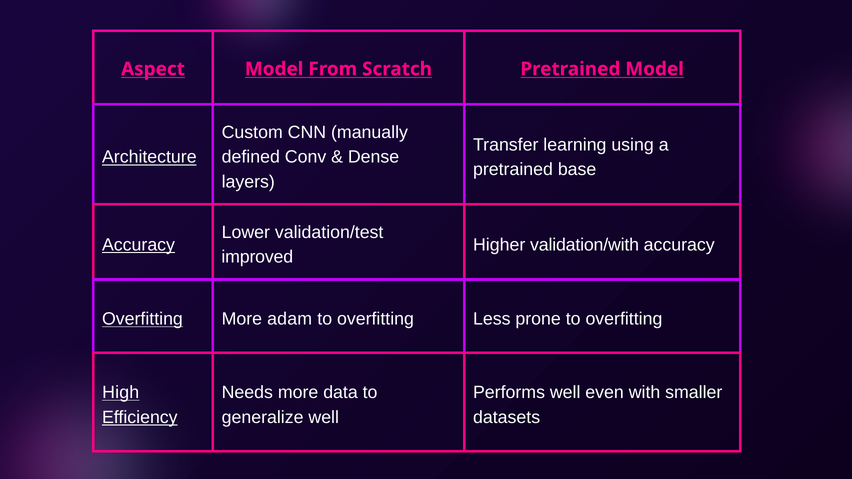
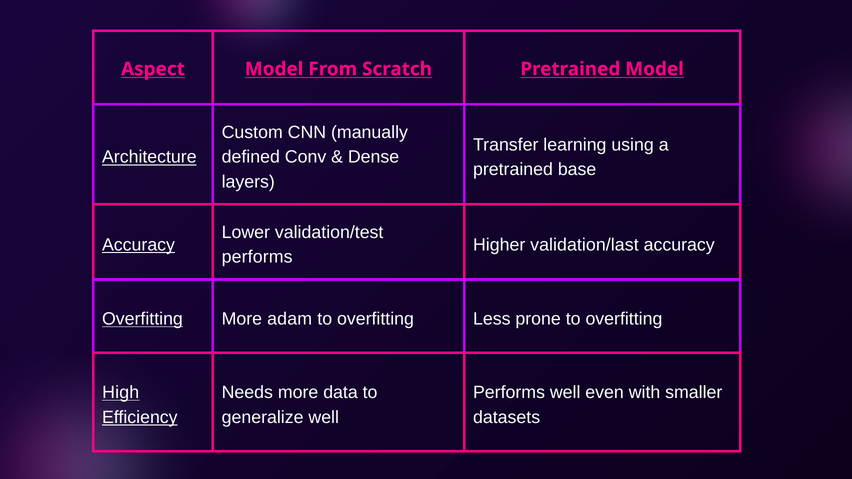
validation/with: validation/with -> validation/last
improved at (257, 257): improved -> performs
